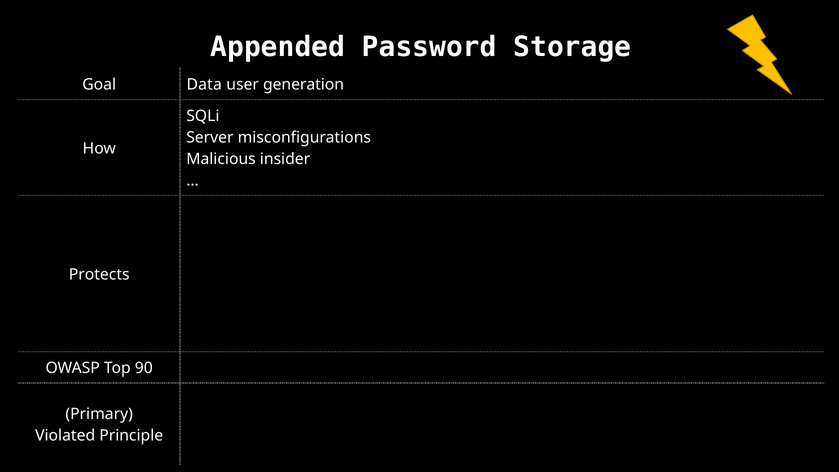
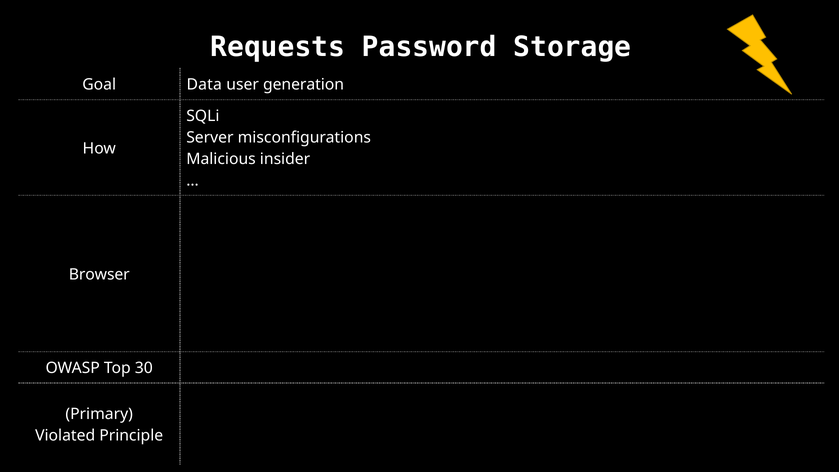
Appended: Appended -> Requests
Protects: Protects -> Browser
90: 90 -> 30
